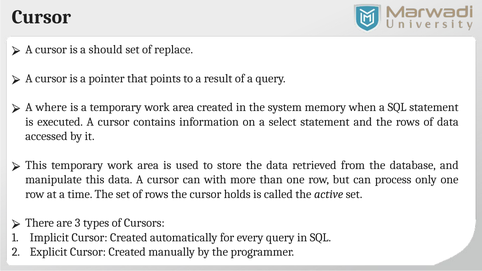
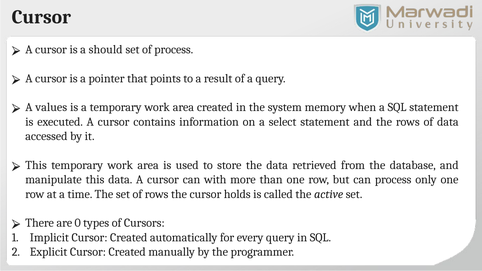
of replace: replace -> process
where: where -> values
3: 3 -> 0
